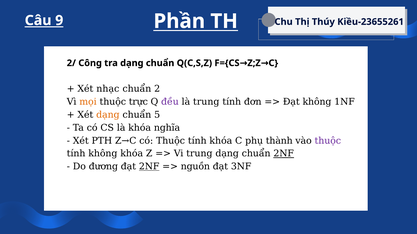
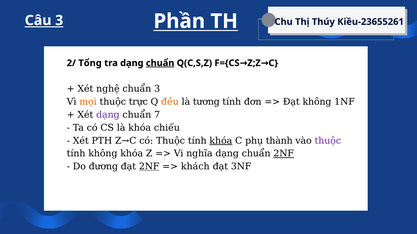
Câu 9: 9 -> 3
Công: Công -> Tổng
chuẩn at (160, 63) underline: none -> present
nhạc: nhạc -> nghệ
chuẩn 2: 2 -> 3
đều colour: purple -> orange
là trung: trung -> tương
dạng at (108, 115) colour: orange -> purple
5: 5 -> 7
nghĩa: nghĩa -> chiếu
khóa at (221, 141) underline: none -> present
Vi trung: trung -> nghĩa
nguồn: nguồn -> khách
